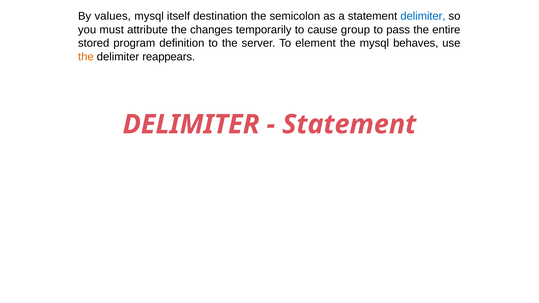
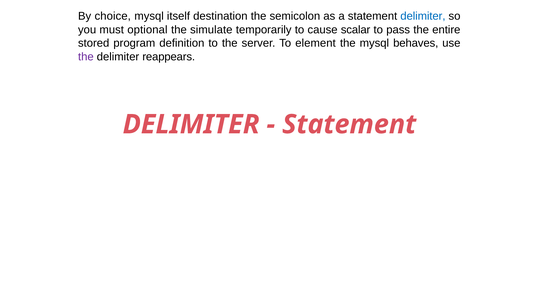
values: values -> choice
attribute: attribute -> optional
changes: changes -> simulate
group: group -> scalar
the at (86, 57) colour: orange -> purple
